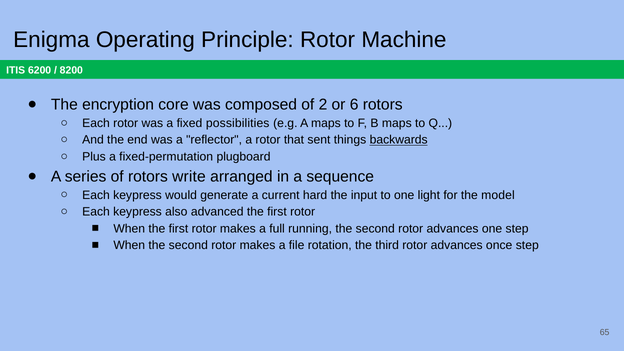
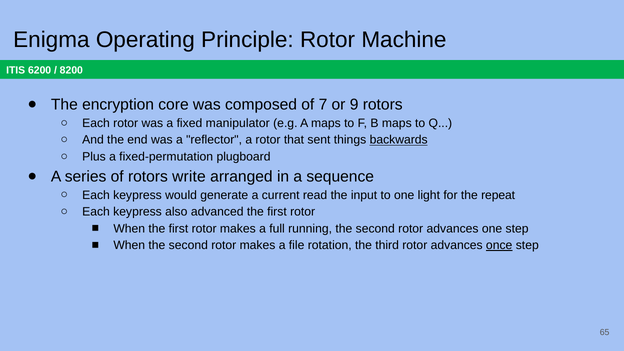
2: 2 -> 7
6: 6 -> 9
possibilities: possibilities -> manipulator
hard: hard -> read
model: model -> repeat
once underline: none -> present
